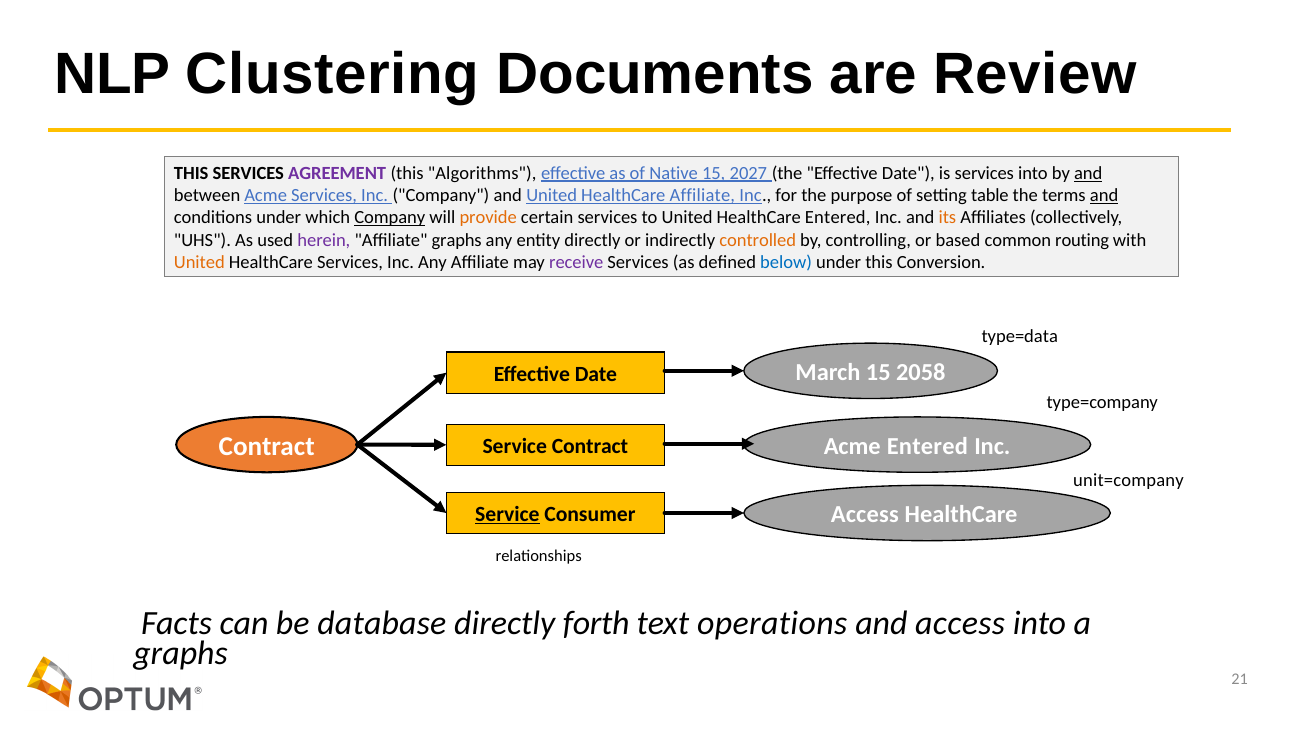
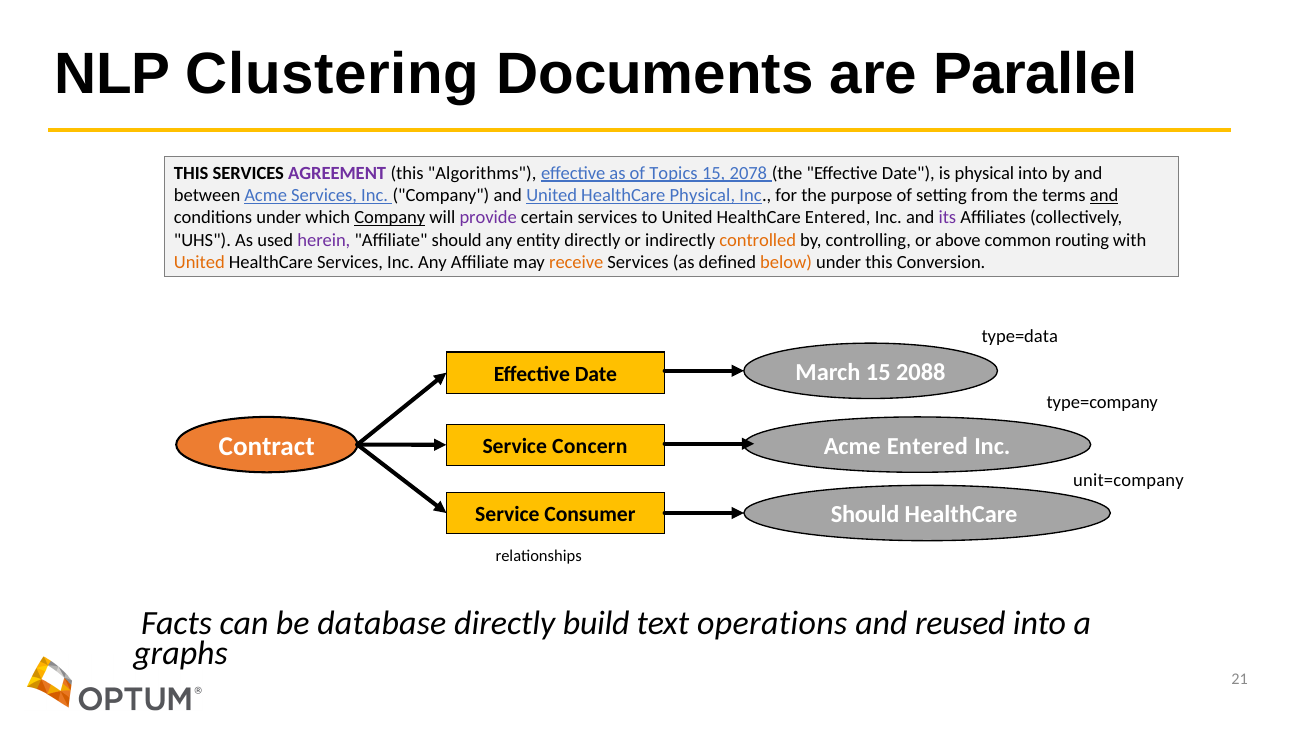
Review: Review -> Parallel
Native: Native -> Topics
2027: 2027 -> 2078
is services: services -> physical
and at (1088, 173) underline: present -> none
HealthCare Affiliate: Affiliate -> Physical
table: table -> from
provide colour: orange -> purple
its colour: orange -> purple
Affiliate graphs: graphs -> should
based: based -> above
receive colour: purple -> orange
below colour: blue -> orange
2058: 2058 -> 2088
Service Contract: Contract -> Concern
Service at (507, 515) underline: present -> none
Consumer Access: Access -> Should
forth: forth -> build
and access: access -> reused
